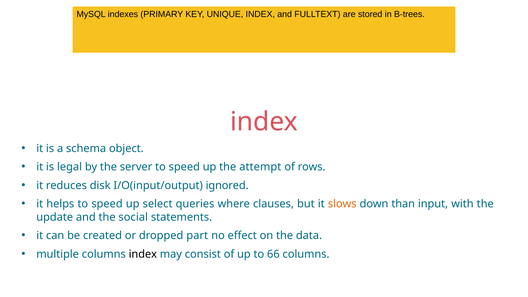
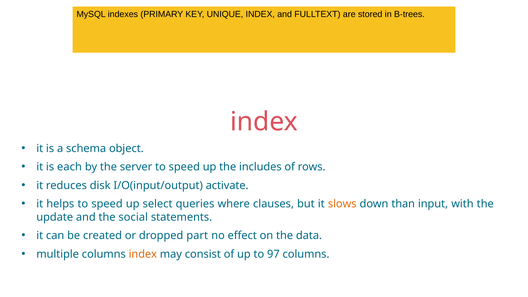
legal: legal -> each
attempt: attempt -> includes
ignored: ignored -> activate
index at (143, 254) colour: black -> orange
66: 66 -> 97
